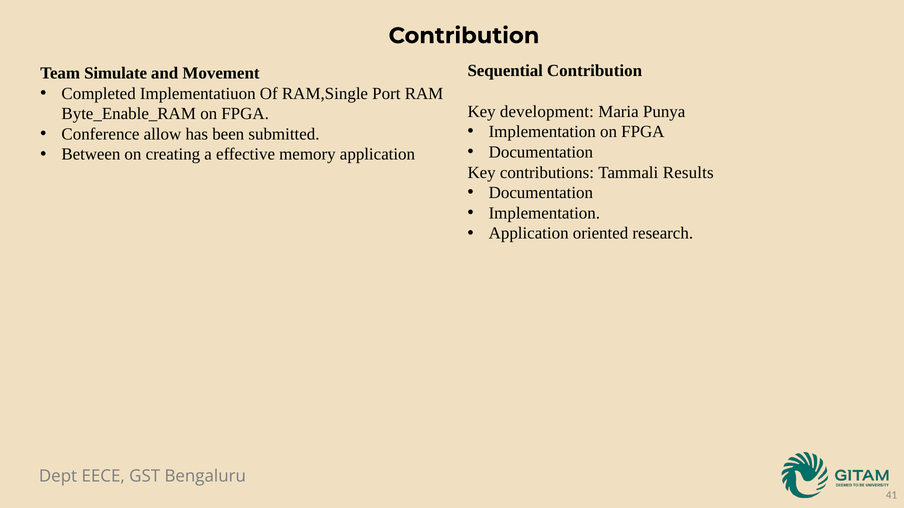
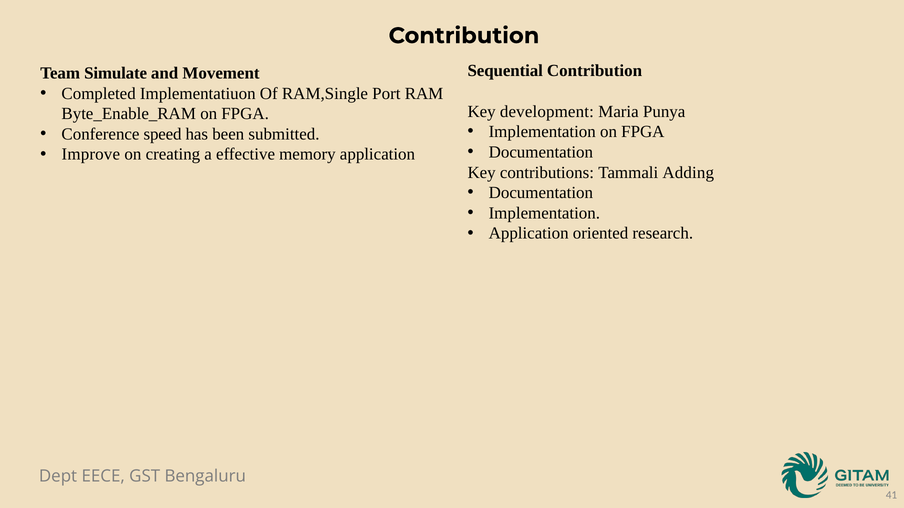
allow: allow -> speed
Between: Between -> Improve
Results: Results -> Adding
